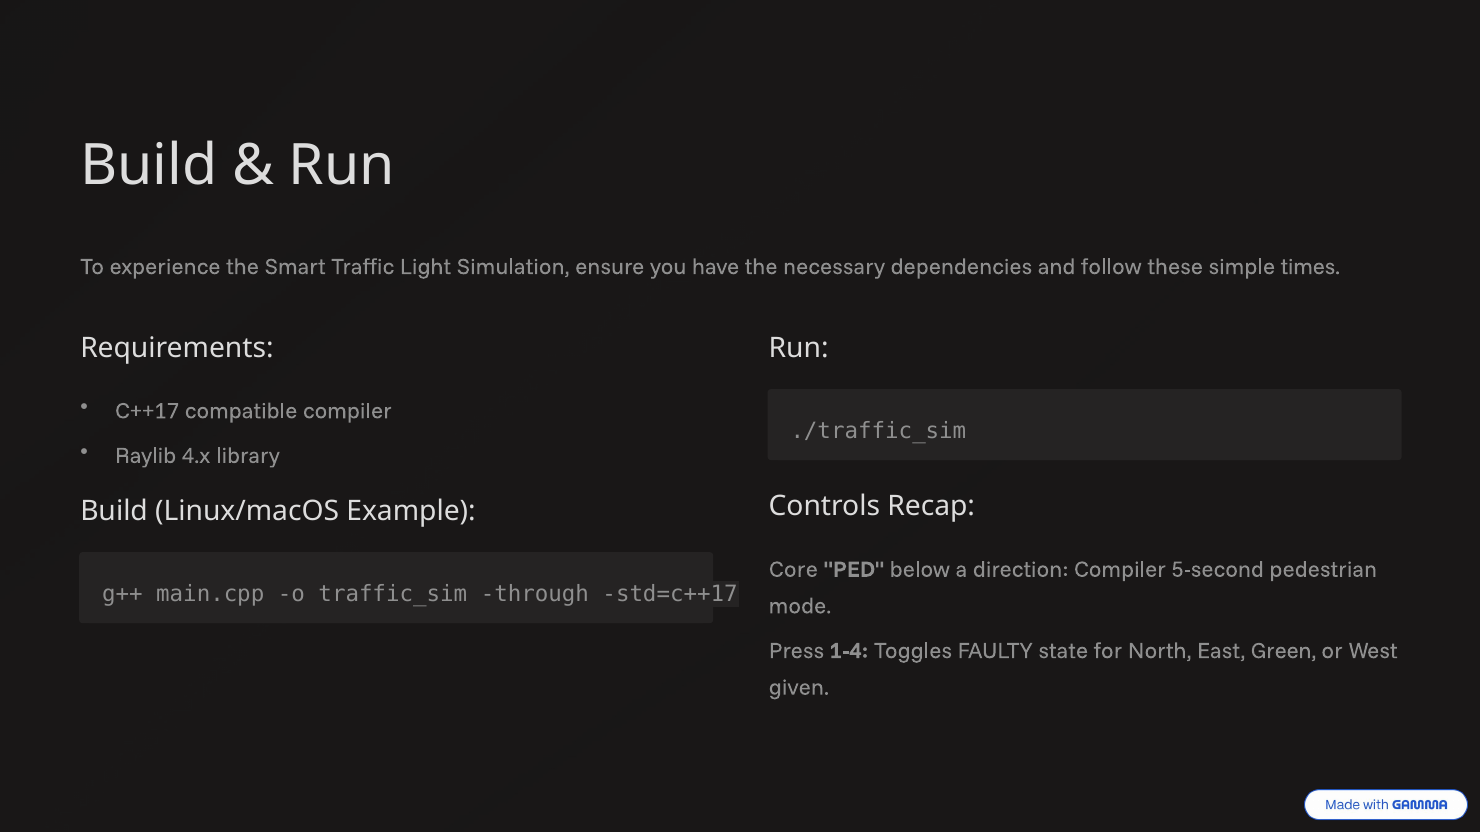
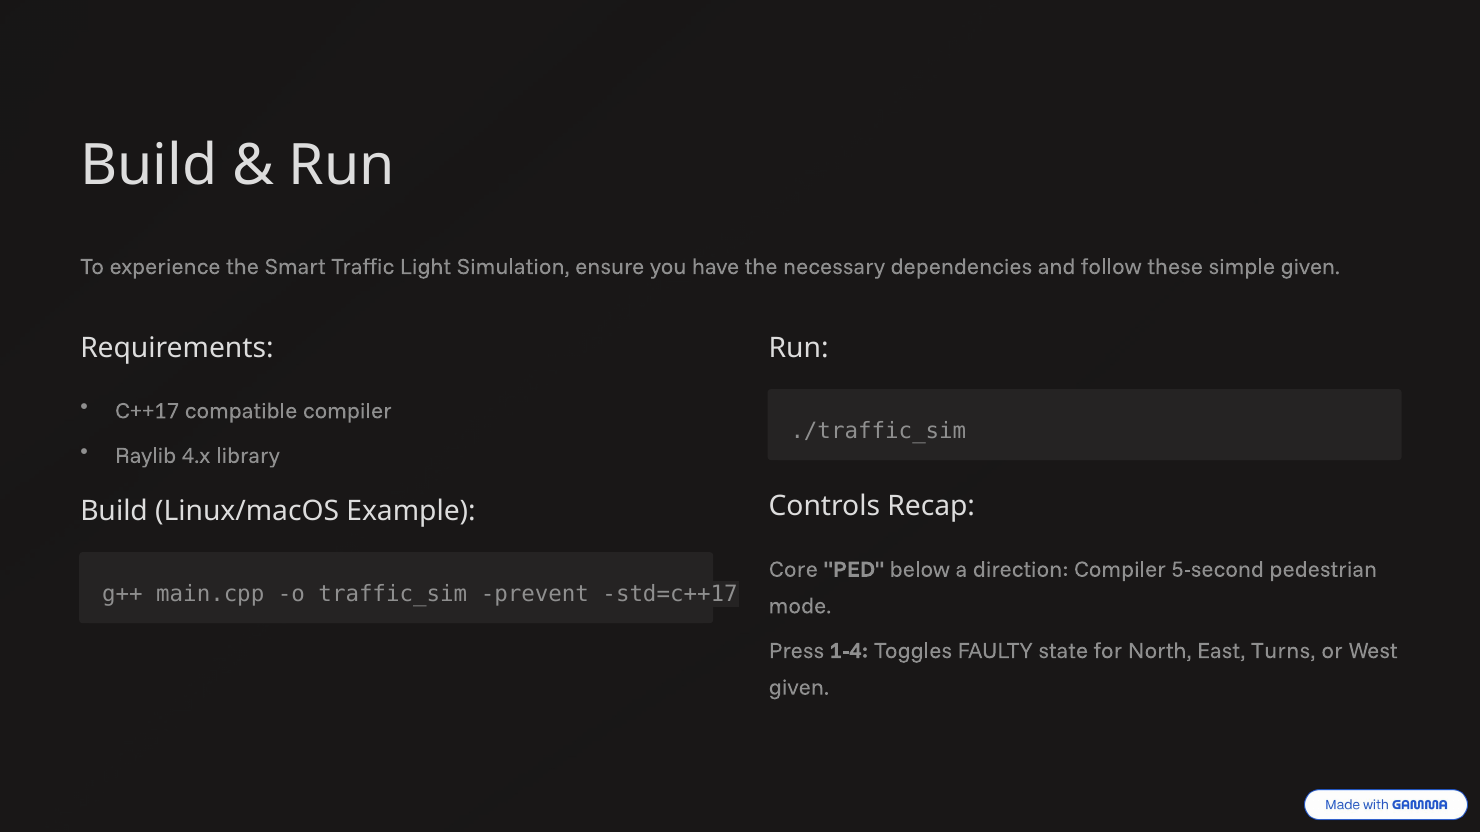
simple times: times -> given
through: through -> prevent
Green: Green -> Turns
